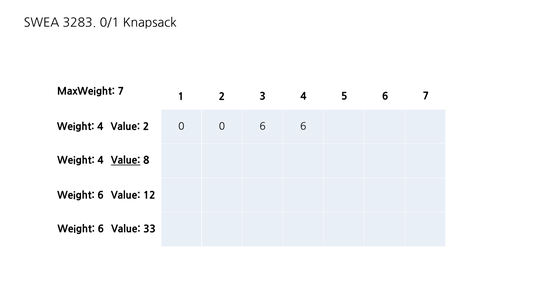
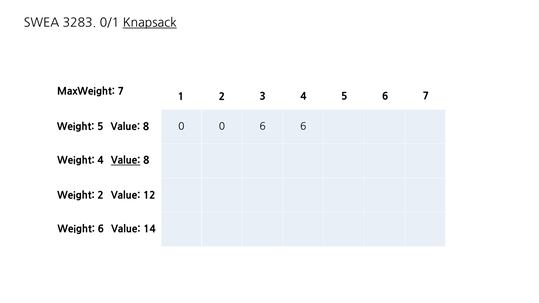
Knapsack underline: none -> present
4 at (100, 127): 4 -> 5
2 at (146, 127): 2 -> 8
6 at (101, 196): 6 -> 2
33: 33 -> 14
